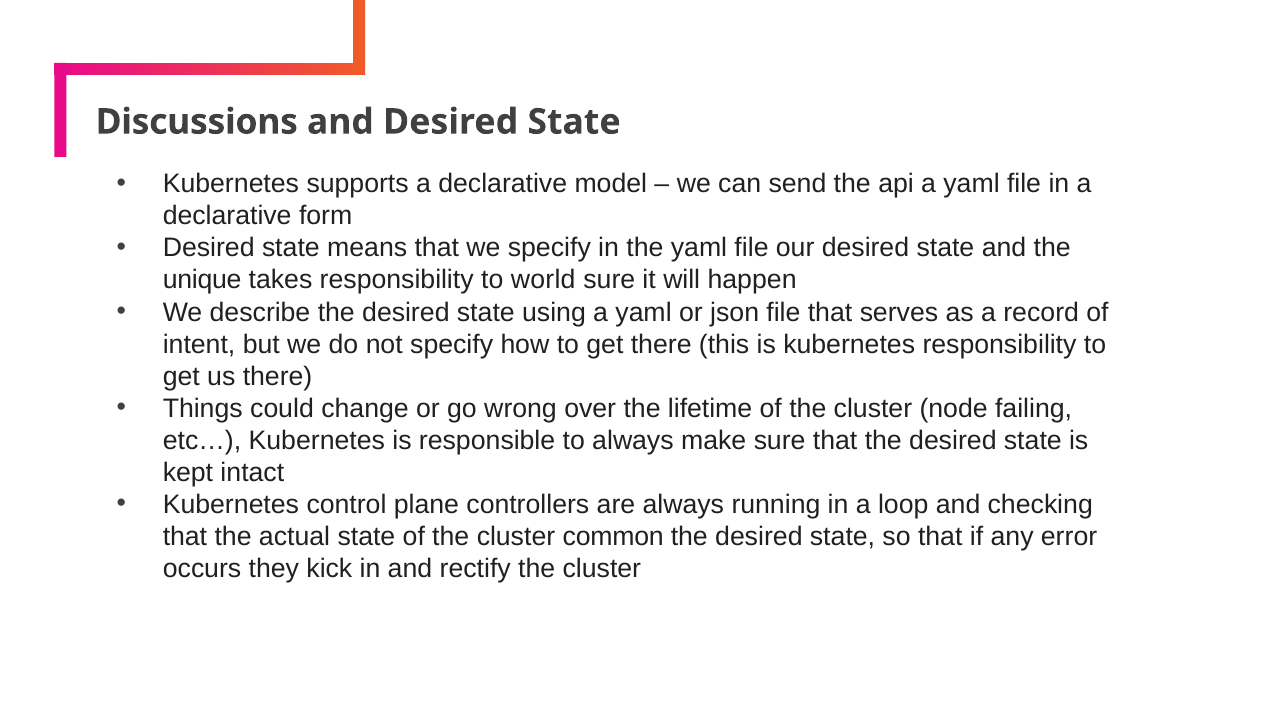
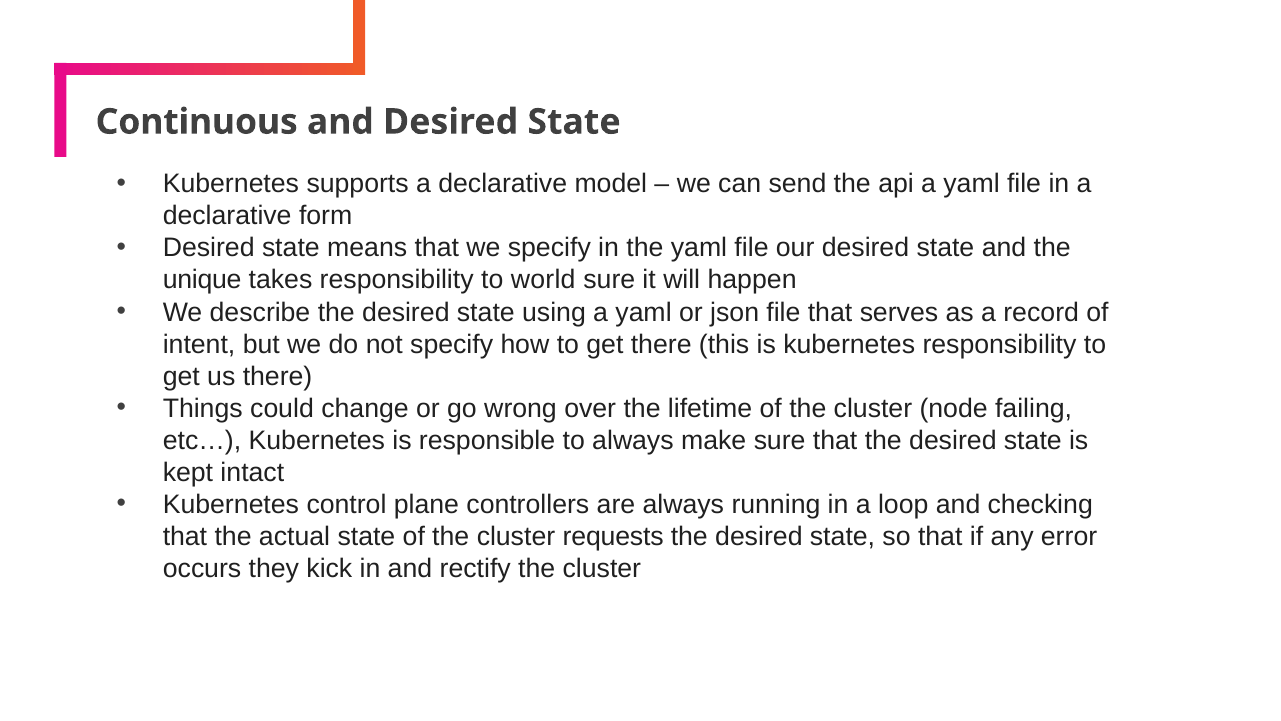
Discussions: Discussions -> Continuous
common: common -> requests
